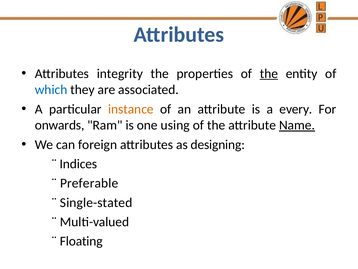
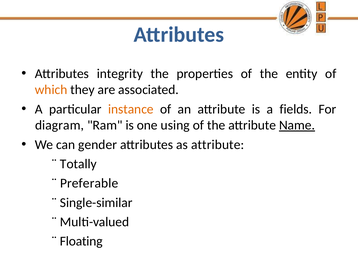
the at (269, 73) underline: present -> none
which colour: blue -> orange
every: every -> fields
onwards: onwards -> diagram
foreign: foreign -> gender
as designing: designing -> attribute
Indices: Indices -> Totally
Single-stated: Single-stated -> Single-similar
